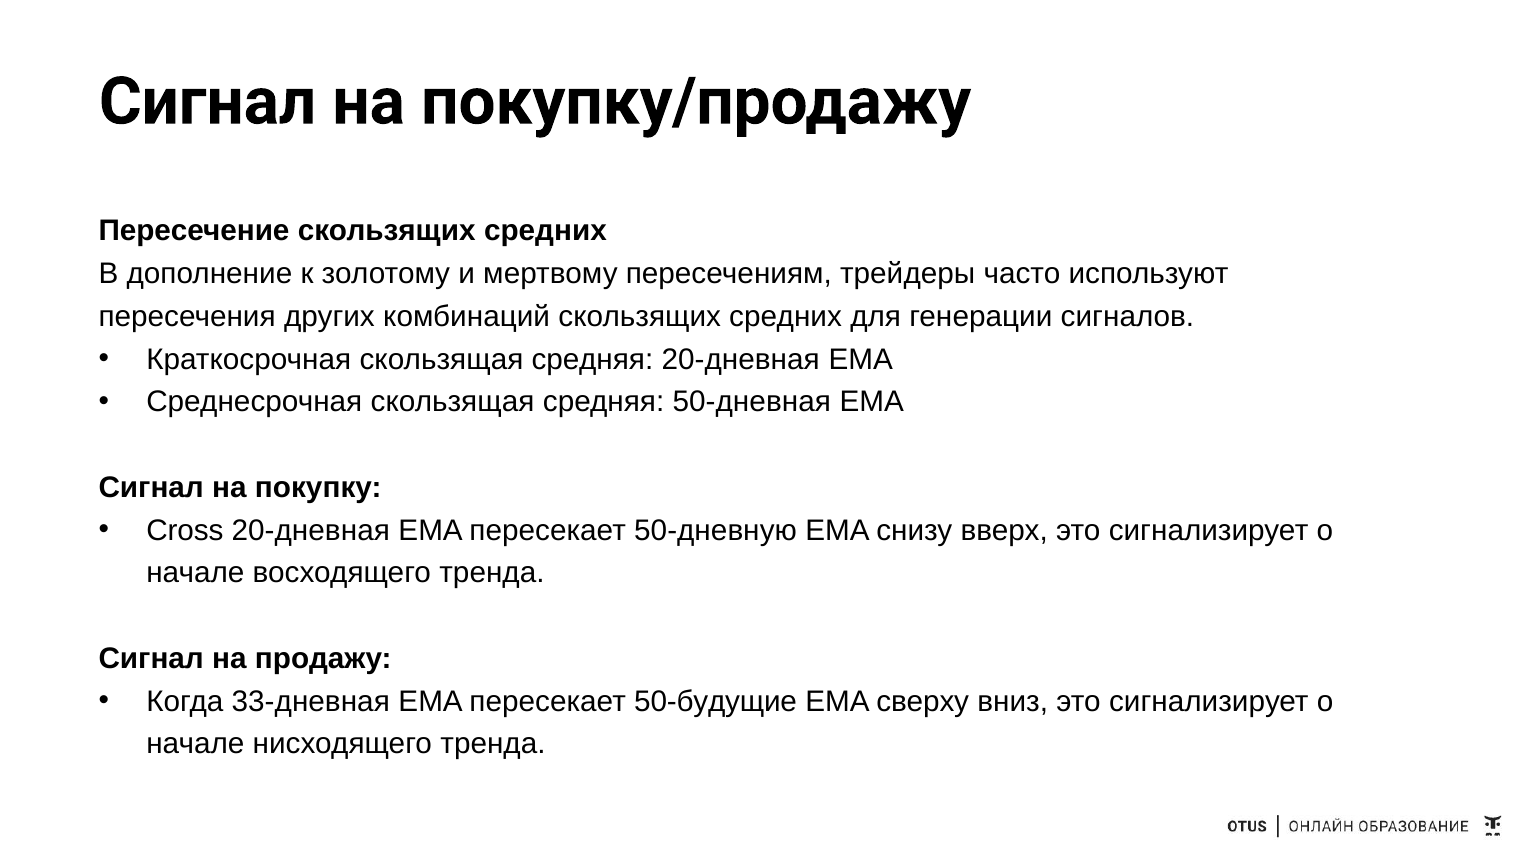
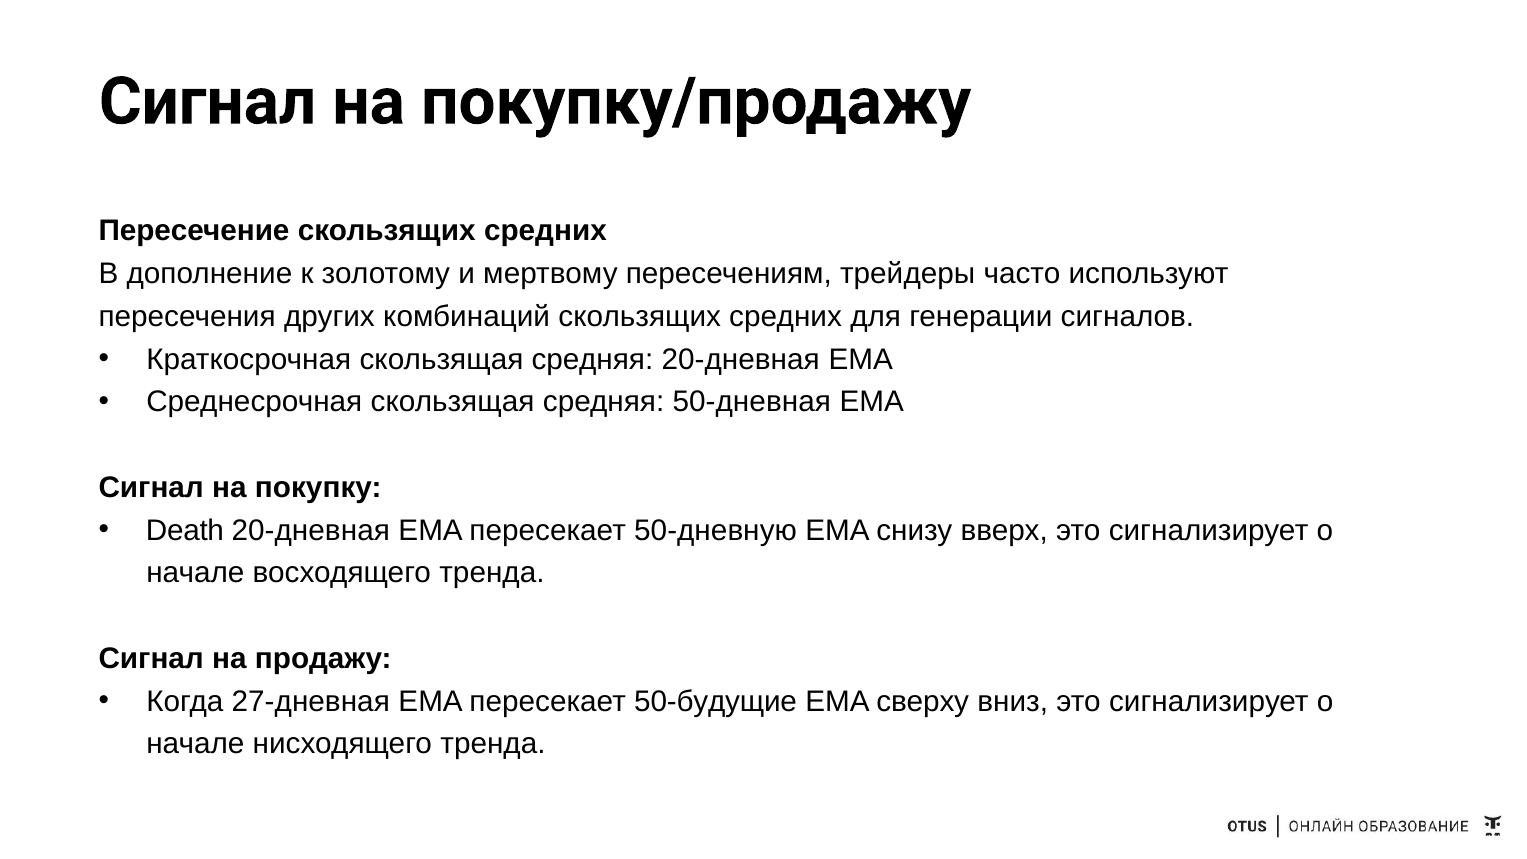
Cross: Cross -> Death
33-дневная: 33-дневная -> 27-дневная
